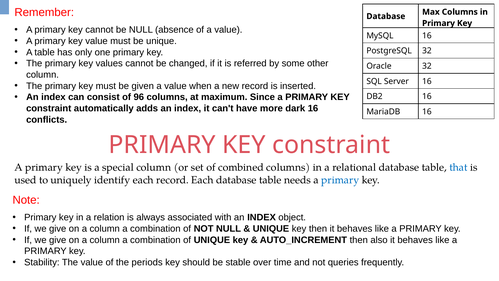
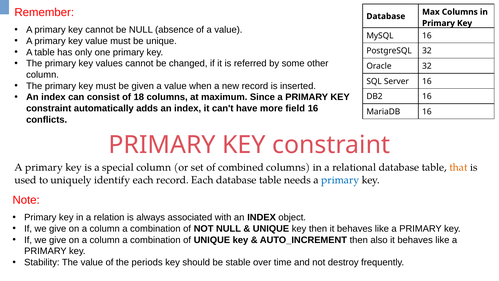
96: 96 -> 18
dark: dark -> field
that colour: blue -> orange
queries: queries -> destroy
